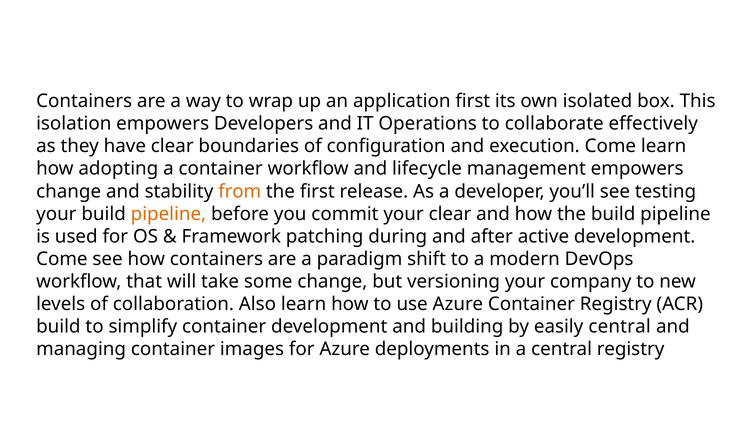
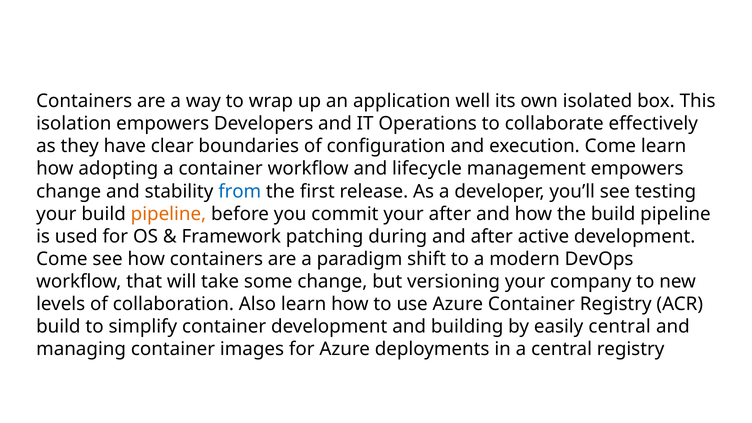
application first: first -> well
from colour: orange -> blue
your clear: clear -> after
